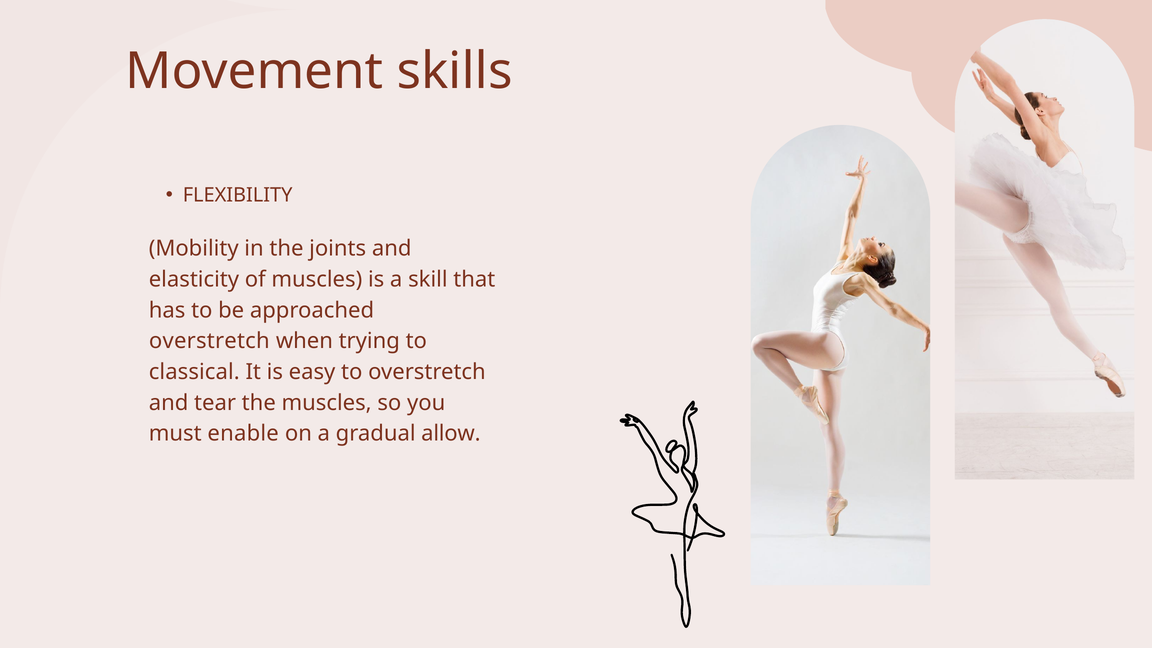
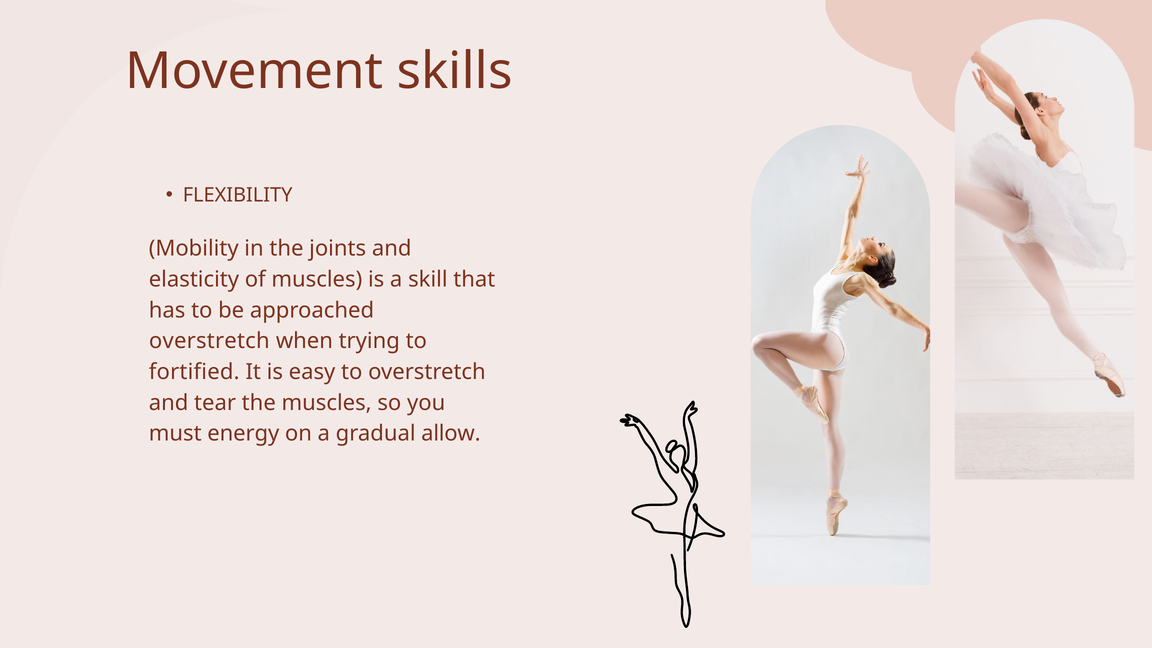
classical: classical -> fortified
enable: enable -> energy
